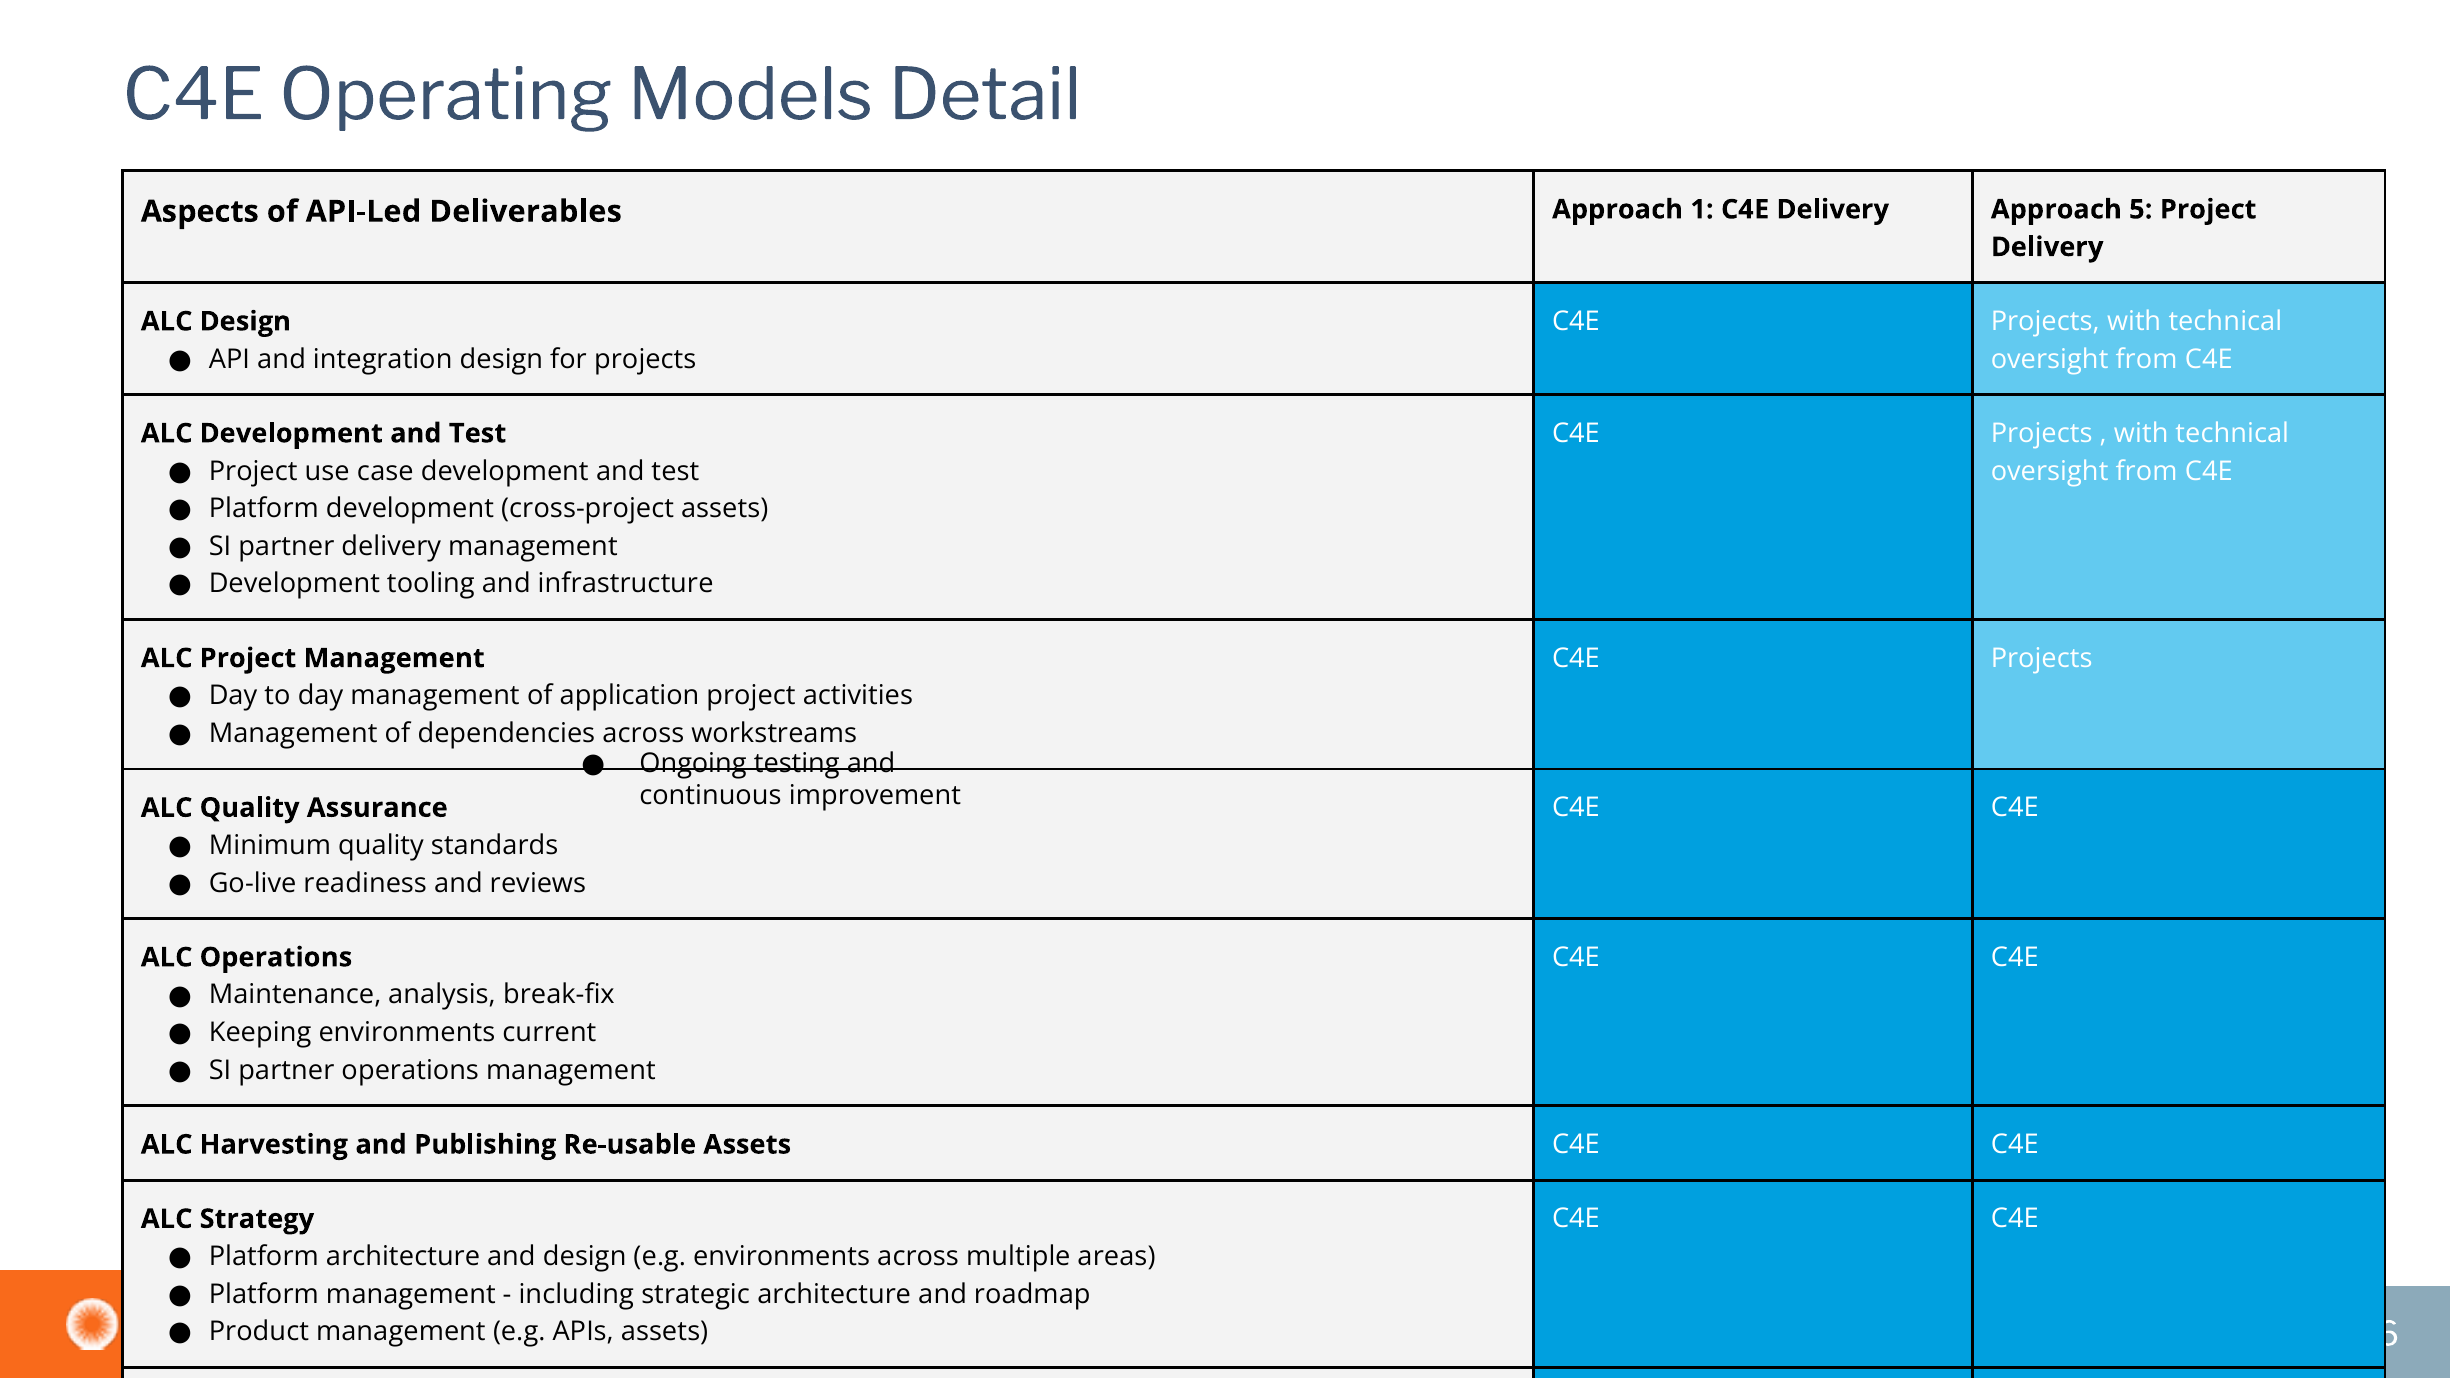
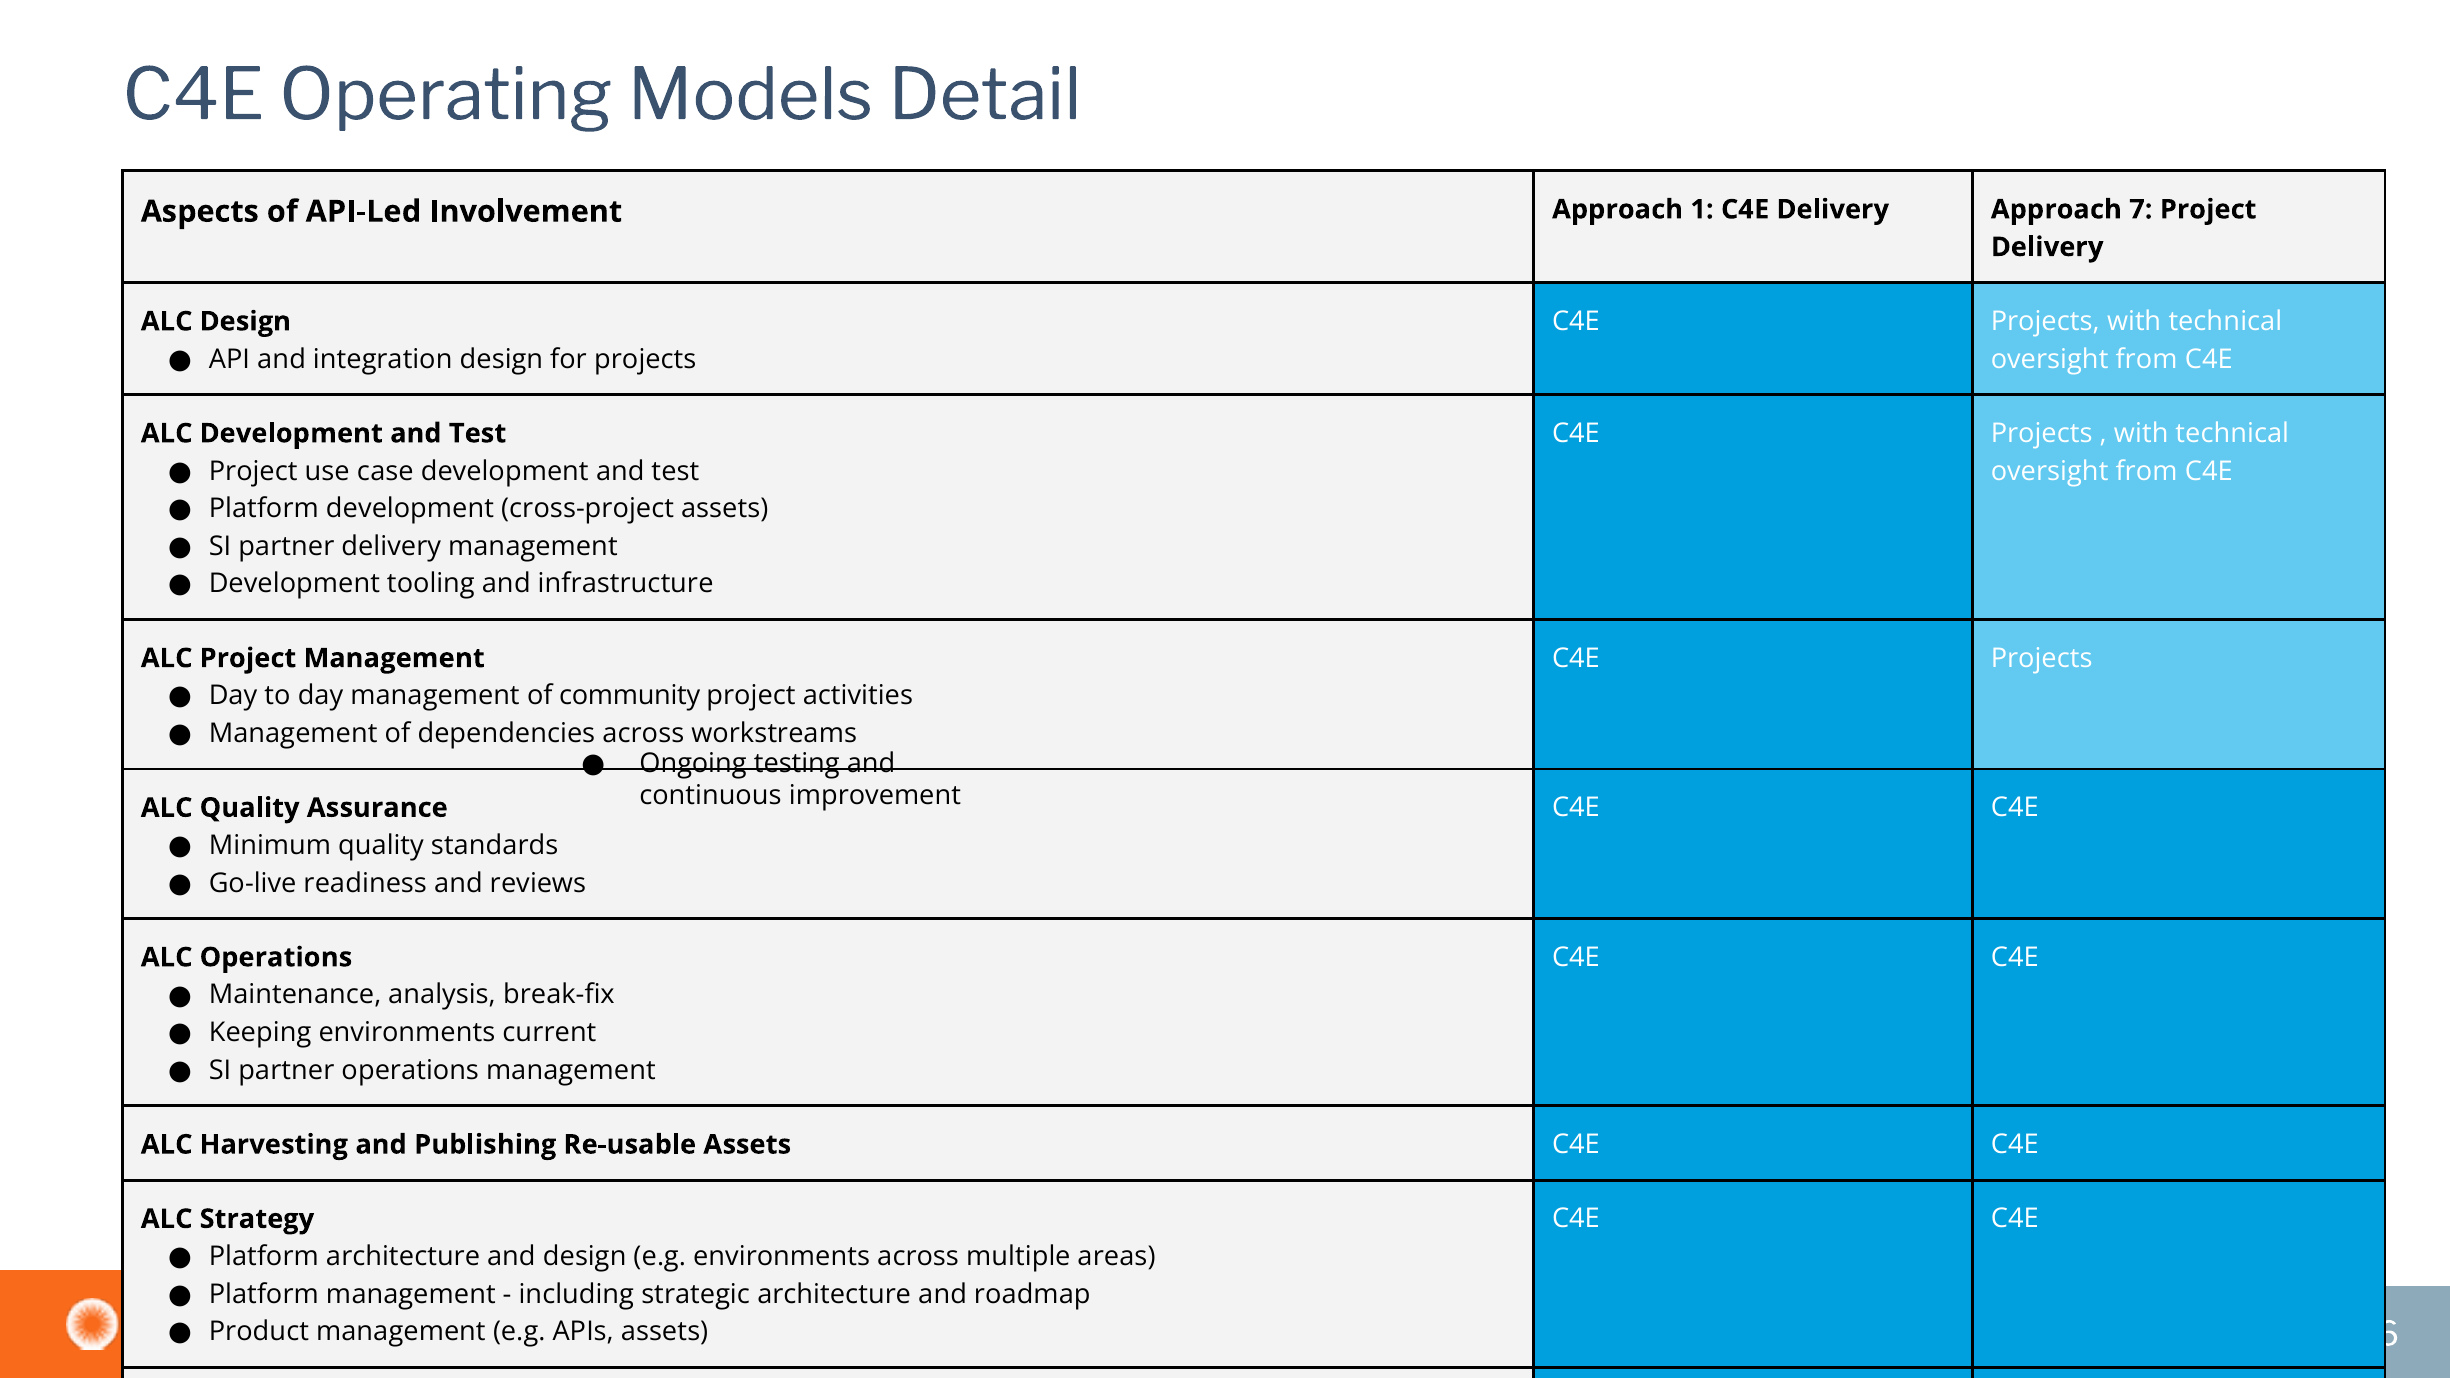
Deliverables: Deliverables -> Involvement
5: 5 -> 7
application: application -> community
